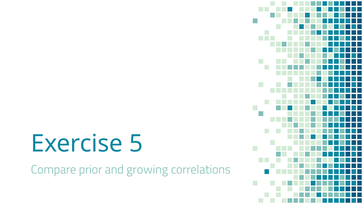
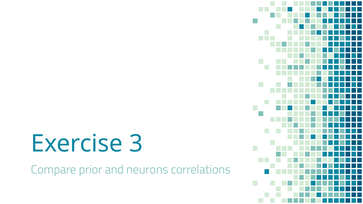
5: 5 -> 3
growing: growing -> neurons
